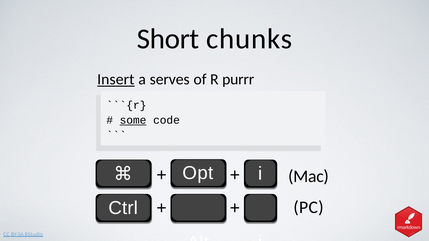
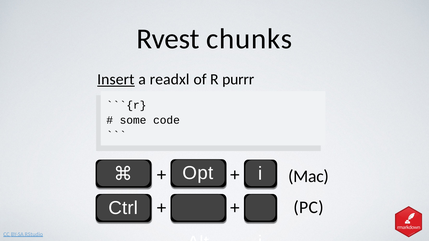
Short: Short -> Rvest
serves: serves -> readxl
some underline: present -> none
